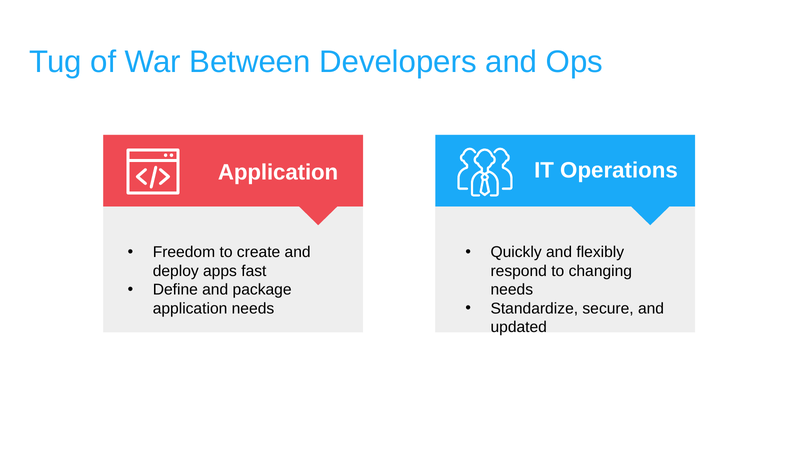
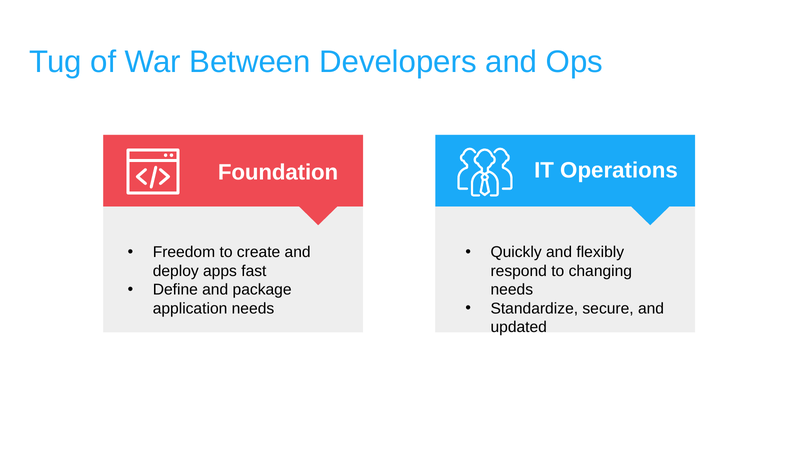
Application at (278, 173): Application -> Foundation
